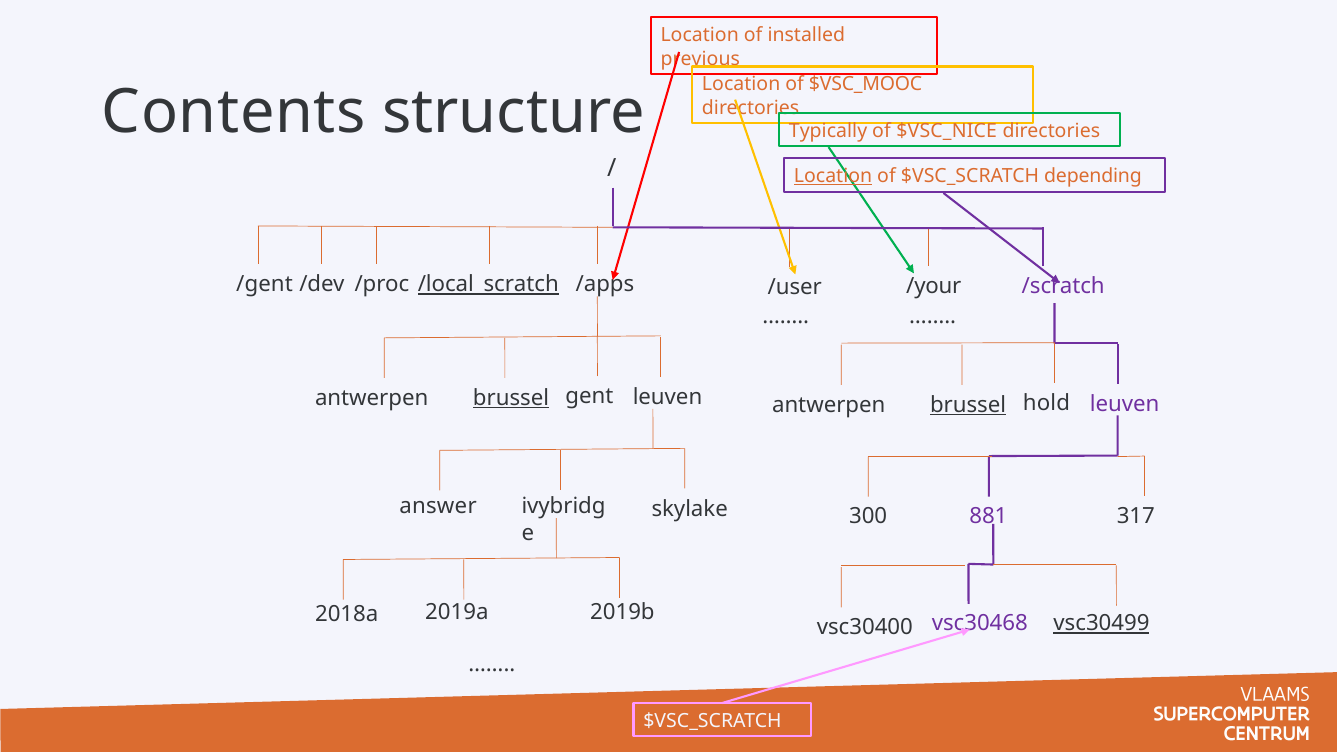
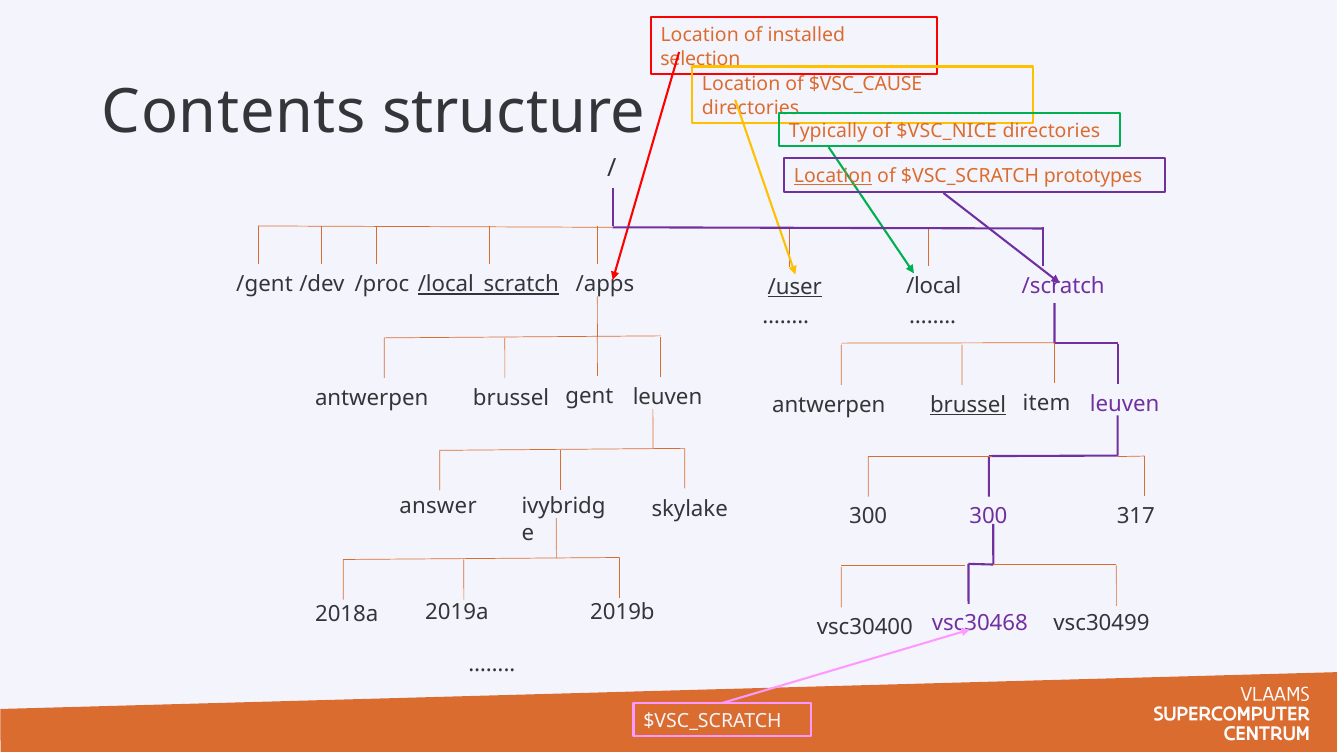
previous: previous -> selection
$VSC_MOOC: $VSC_MOOC -> $VSC_CAUSE
depending: depending -> prototypes
/your: /your -> /local
/user underline: none -> present
brussel at (511, 398) underline: present -> none
hold: hold -> item
300 881: 881 -> 300
vsc30499 underline: present -> none
